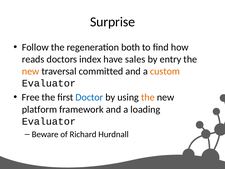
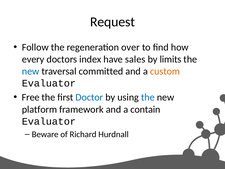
Surprise: Surprise -> Request
both: both -> over
reads: reads -> every
entry: entry -> limits
new at (31, 71) colour: orange -> blue
the at (148, 97) colour: orange -> blue
loading: loading -> contain
